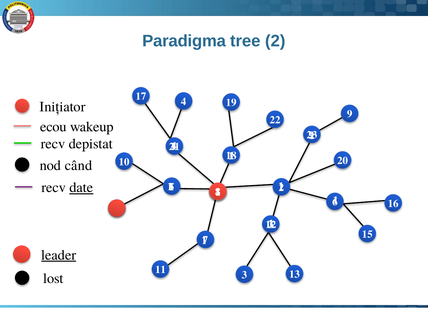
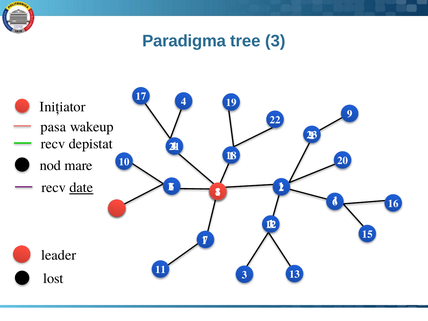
tree 2: 2 -> 3
ecou: ecou -> pasa
când: când -> mare
leader underline: present -> none
